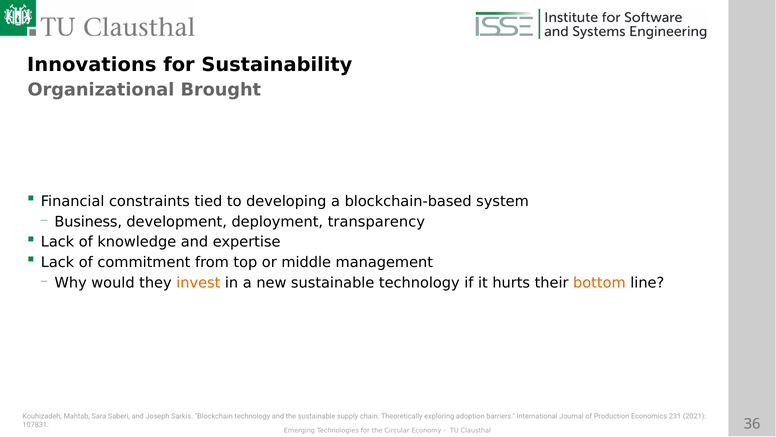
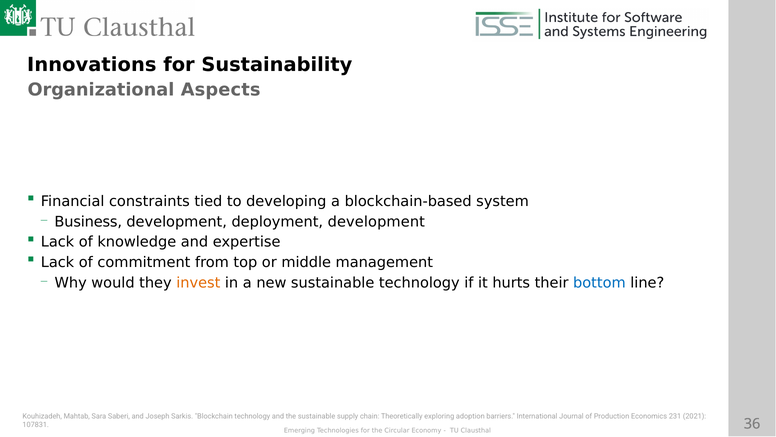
Brought: Brought -> Aspects
deployment transparency: transparency -> development
bottom colour: orange -> blue
